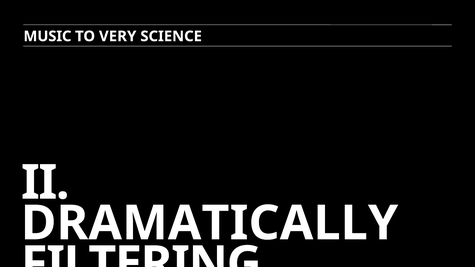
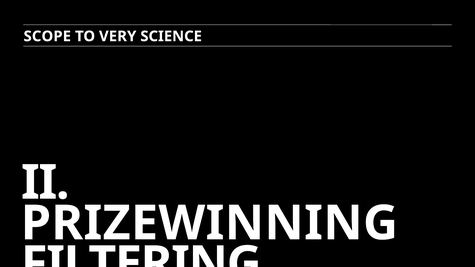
MUSIC: MUSIC -> SCOPE
DRAMATICALLY: DRAMATICALLY -> PRIZEWINNING
